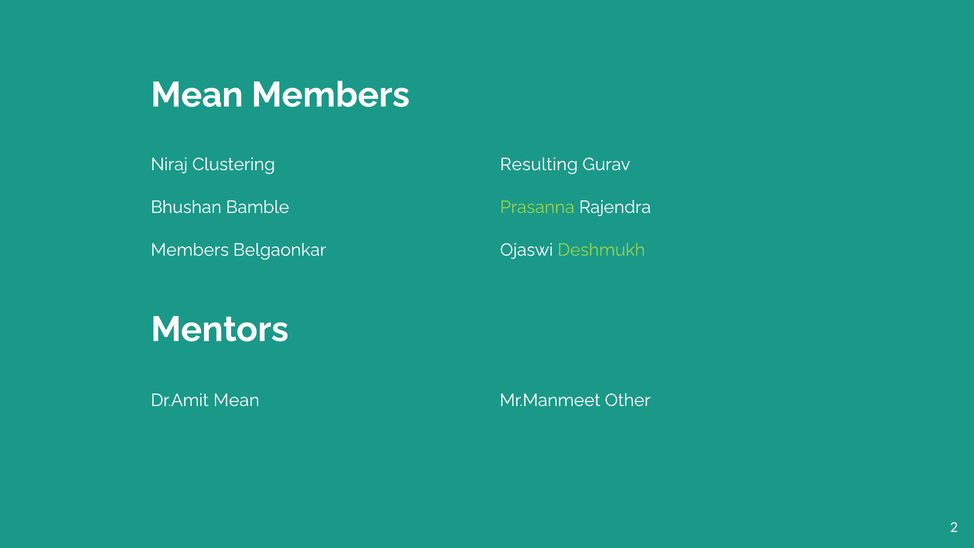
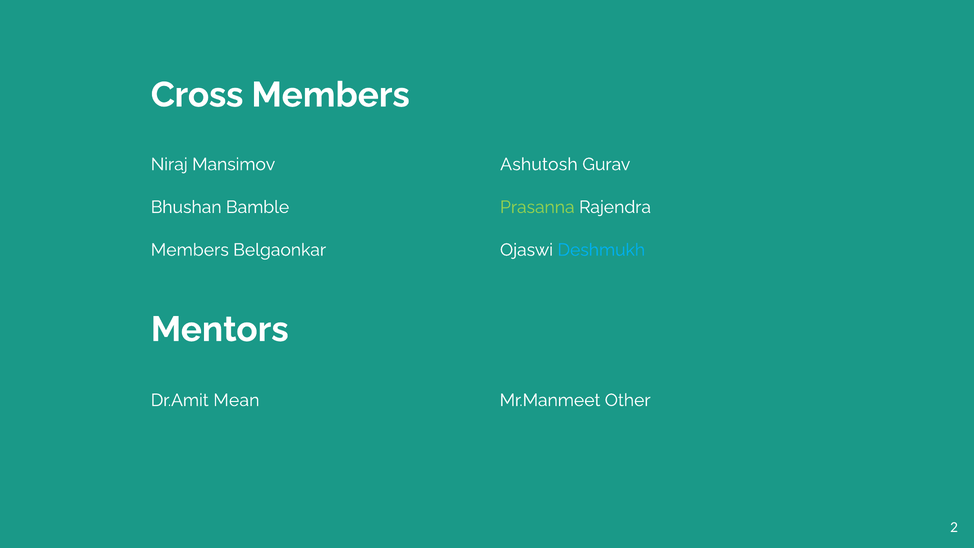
Mean at (197, 95): Mean -> Cross
Clustering: Clustering -> Mansimov
Resulting: Resulting -> Ashutosh
Deshmukh colour: light green -> light blue
